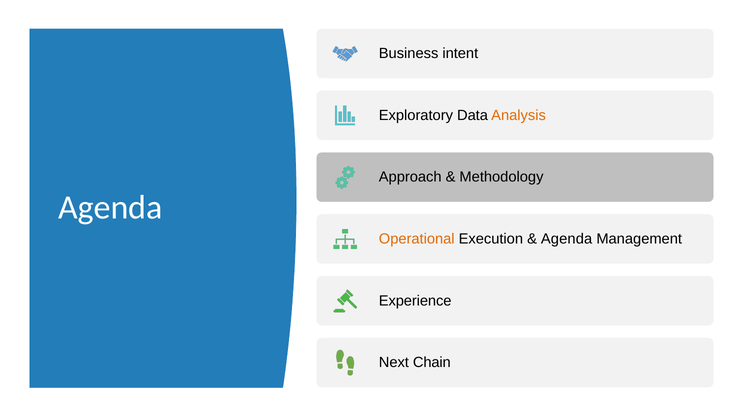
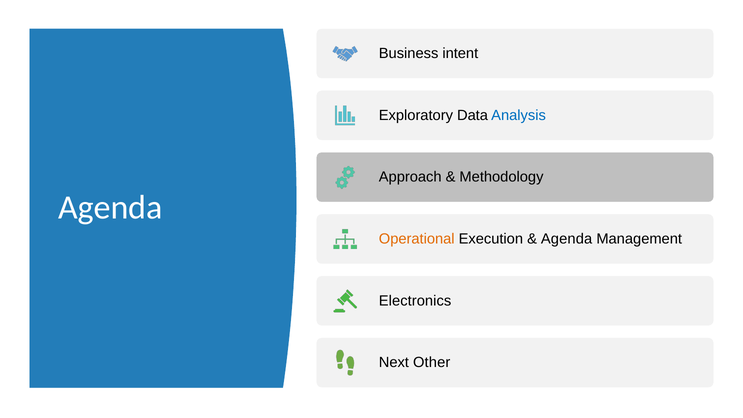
Analysis colour: orange -> blue
Experience: Experience -> Electronics
Chain: Chain -> Other
